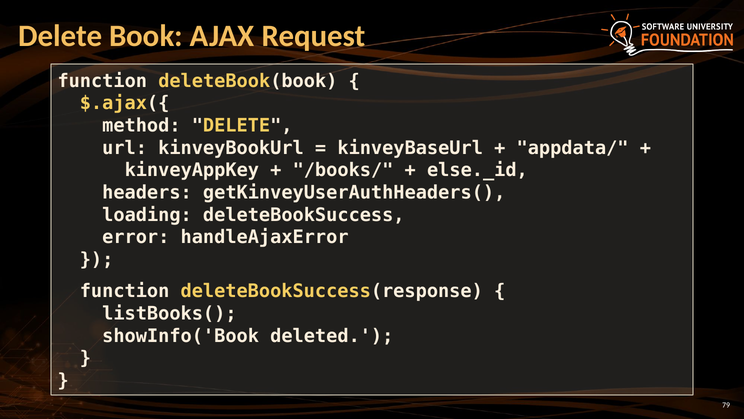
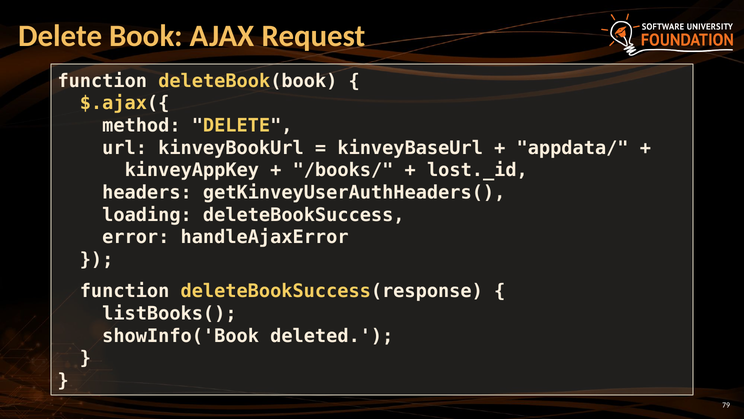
else._id: else._id -> lost._id
